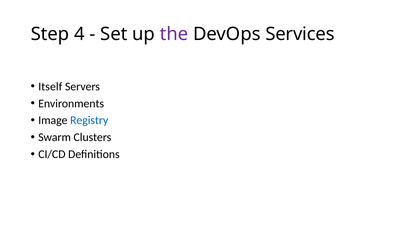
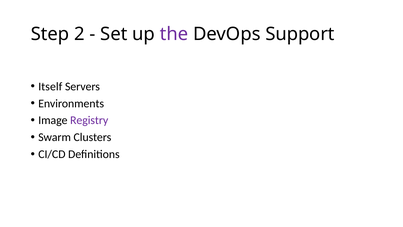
4: 4 -> 2
Services: Services -> Support
Registry colour: blue -> purple
